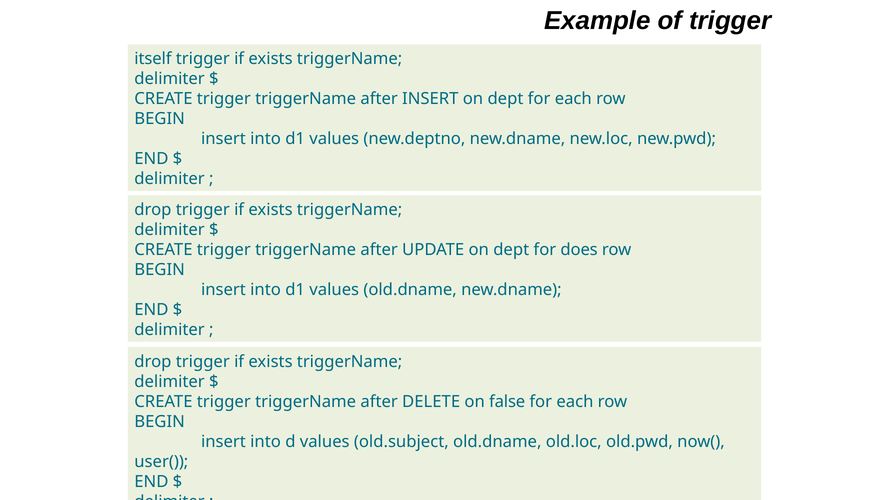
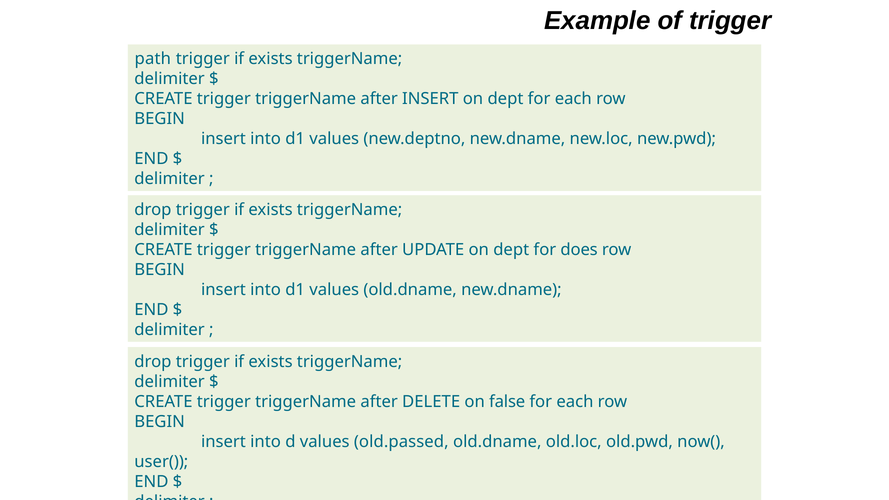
itself: itself -> path
old.subject: old.subject -> old.passed
